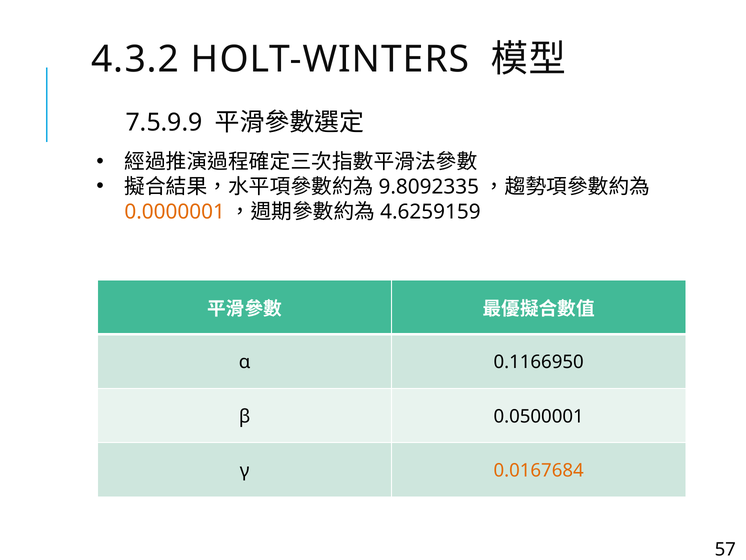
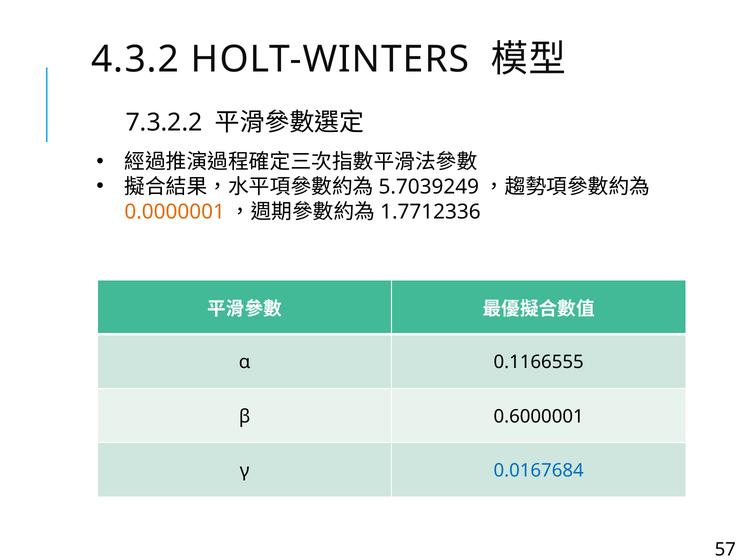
7.5.9.9: 7.5.9.9 -> 7.3.2.2
9.8092335: 9.8092335 -> 5.7039249
4.6259159: 4.6259159 -> 1.7712336
0.1166950: 0.1166950 -> 0.1166555
0.0500001: 0.0500001 -> 0.6000001
0.0167684 colour: orange -> blue
